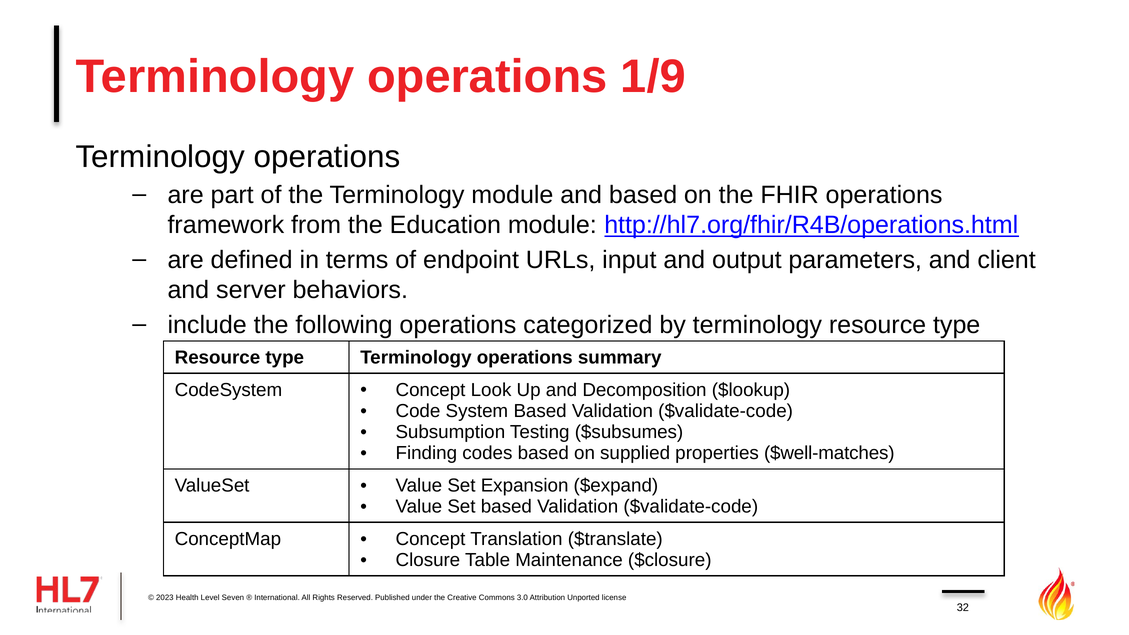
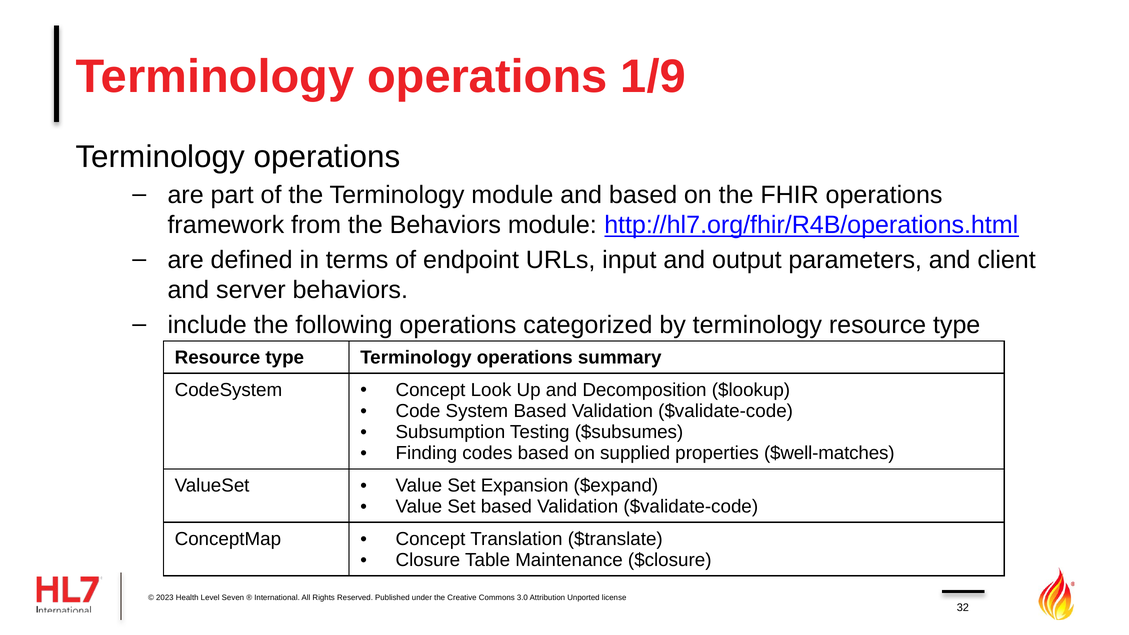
the Education: Education -> Behaviors
